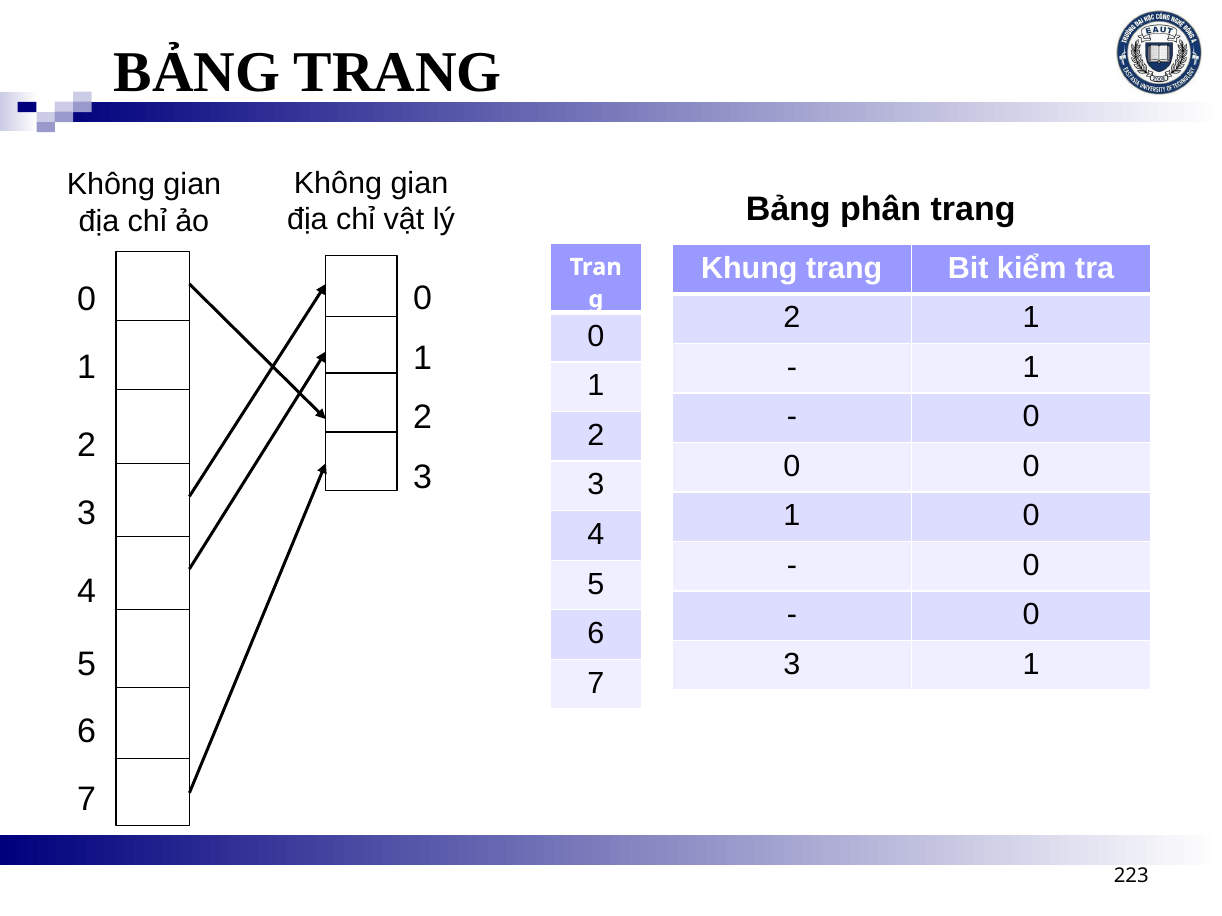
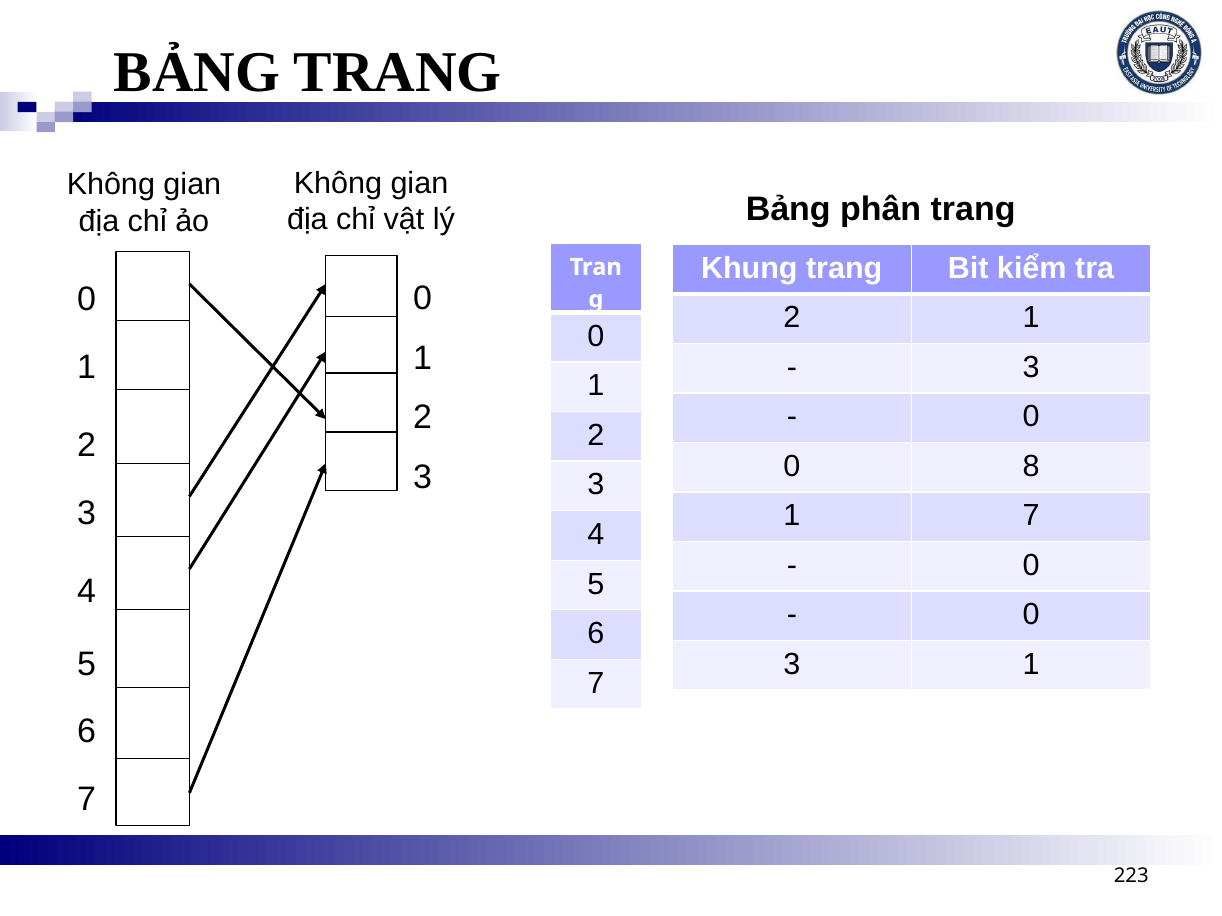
1 at (1031, 367): 1 -> 3
0 at (1031, 466): 0 -> 8
1 0: 0 -> 7
